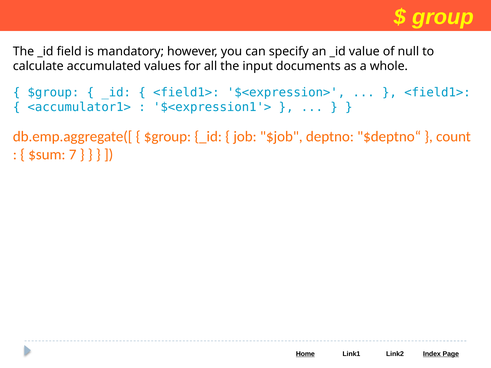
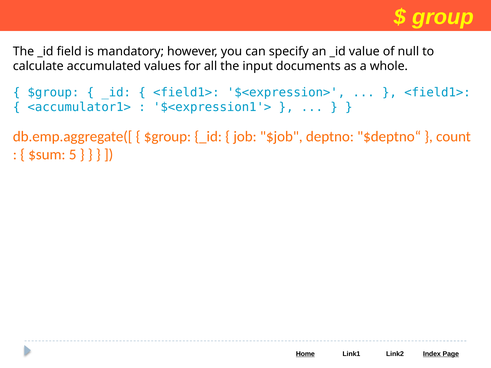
7: 7 -> 5
